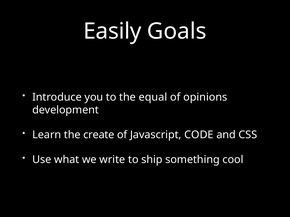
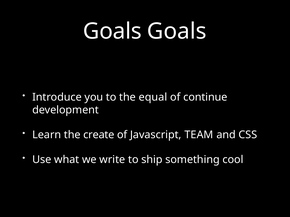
Easily at (112, 31): Easily -> Goals
opinions: opinions -> continue
CODE: CODE -> TEAM
